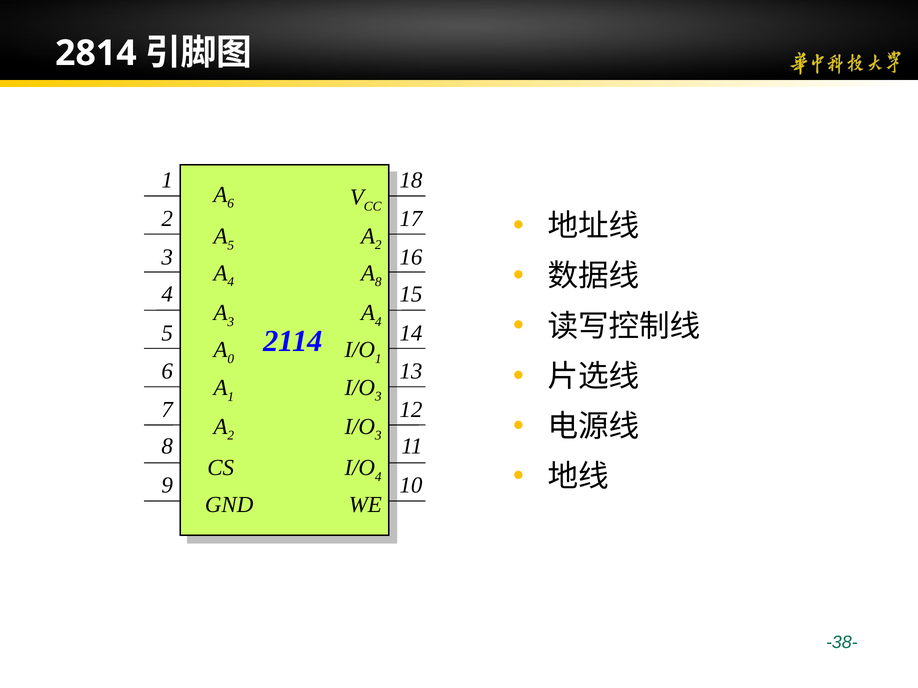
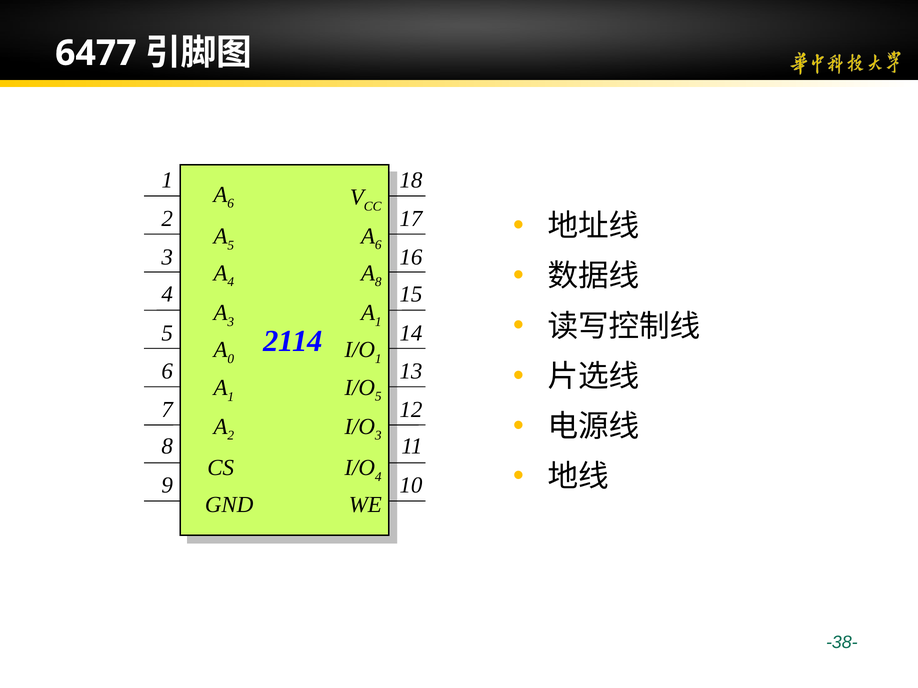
2814: 2814 -> 6477
2 at (378, 245): 2 -> 6
4 at (378, 322): 4 -> 1
3 at (378, 397): 3 -> 5
